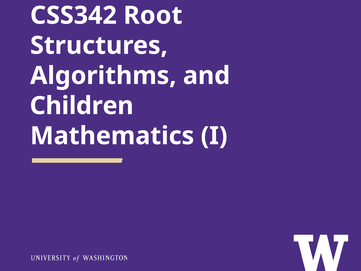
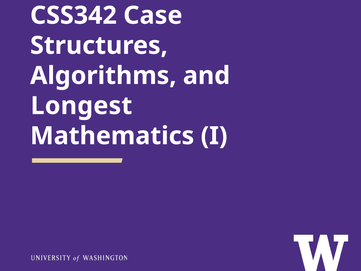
Root: Root -> Case
Children: Children -> Longest
